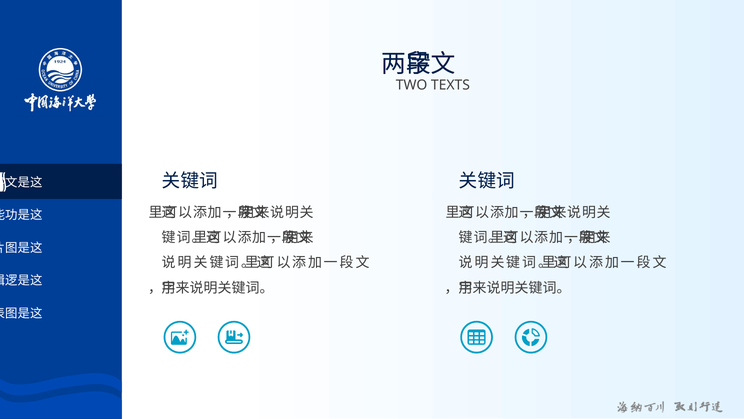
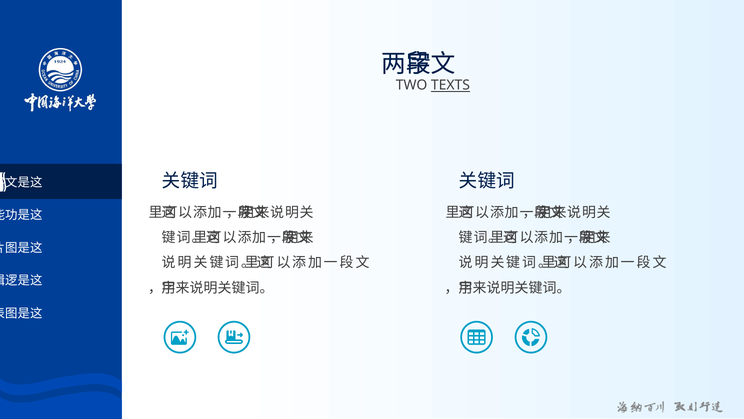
TEXTS underline: none -> present
